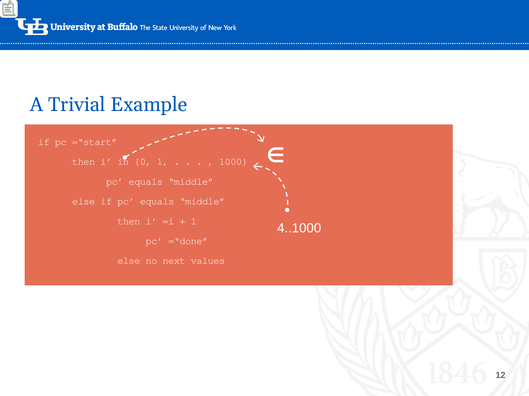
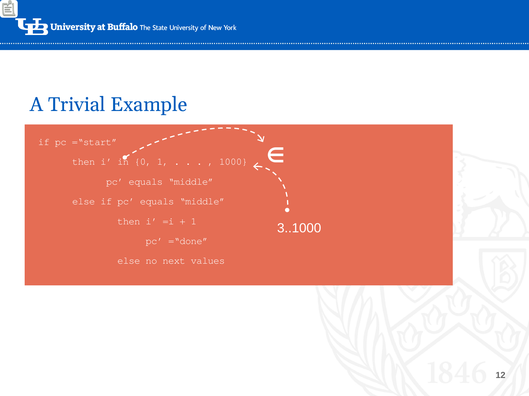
4..1000: 4..1000 -> 3..1000
